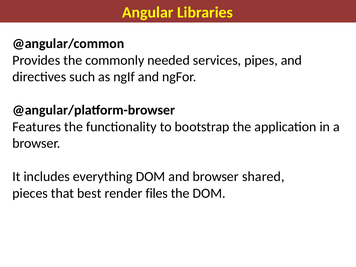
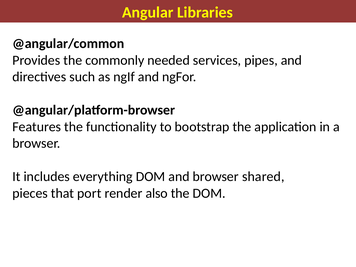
best: best -> port
files: files -> also
